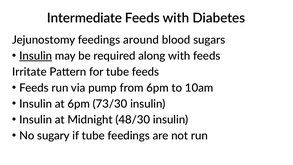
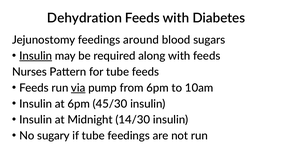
Intermediate: Intermediate -> Dehydration
Irritate: Irritate -> Nurses
via underline: none -> present
73/30: 73/30 -> 45/30
48/30: 48/30 -> 14/30
